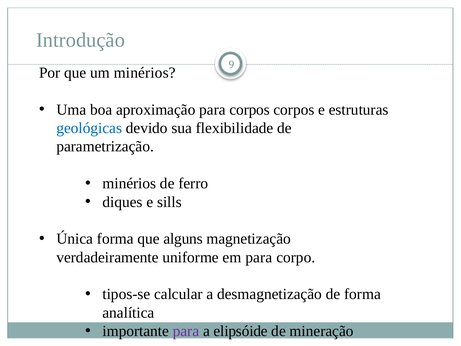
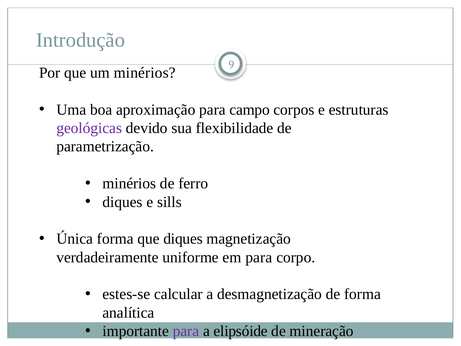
para corpos: corpos -> campo
geológicas colour: blue -> purple
que alguns: alguns -> diques
tipos-se: tipos-se -> estes-se
